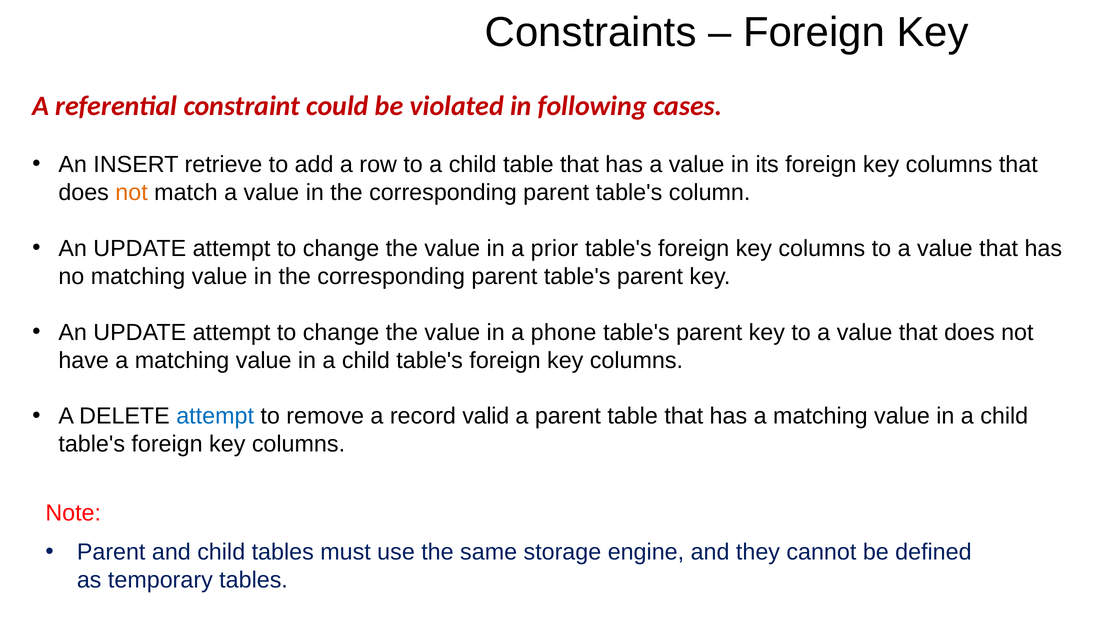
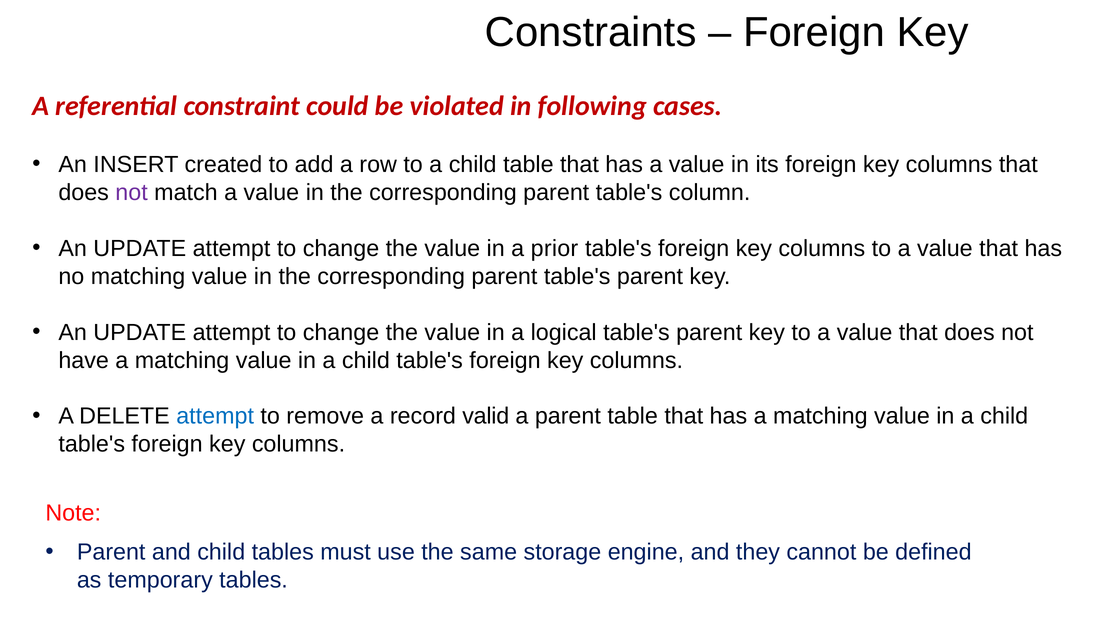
retrieve: retrieve -> created
not at (132, 192) colour: orange -> purple
phone: phone -> logical
